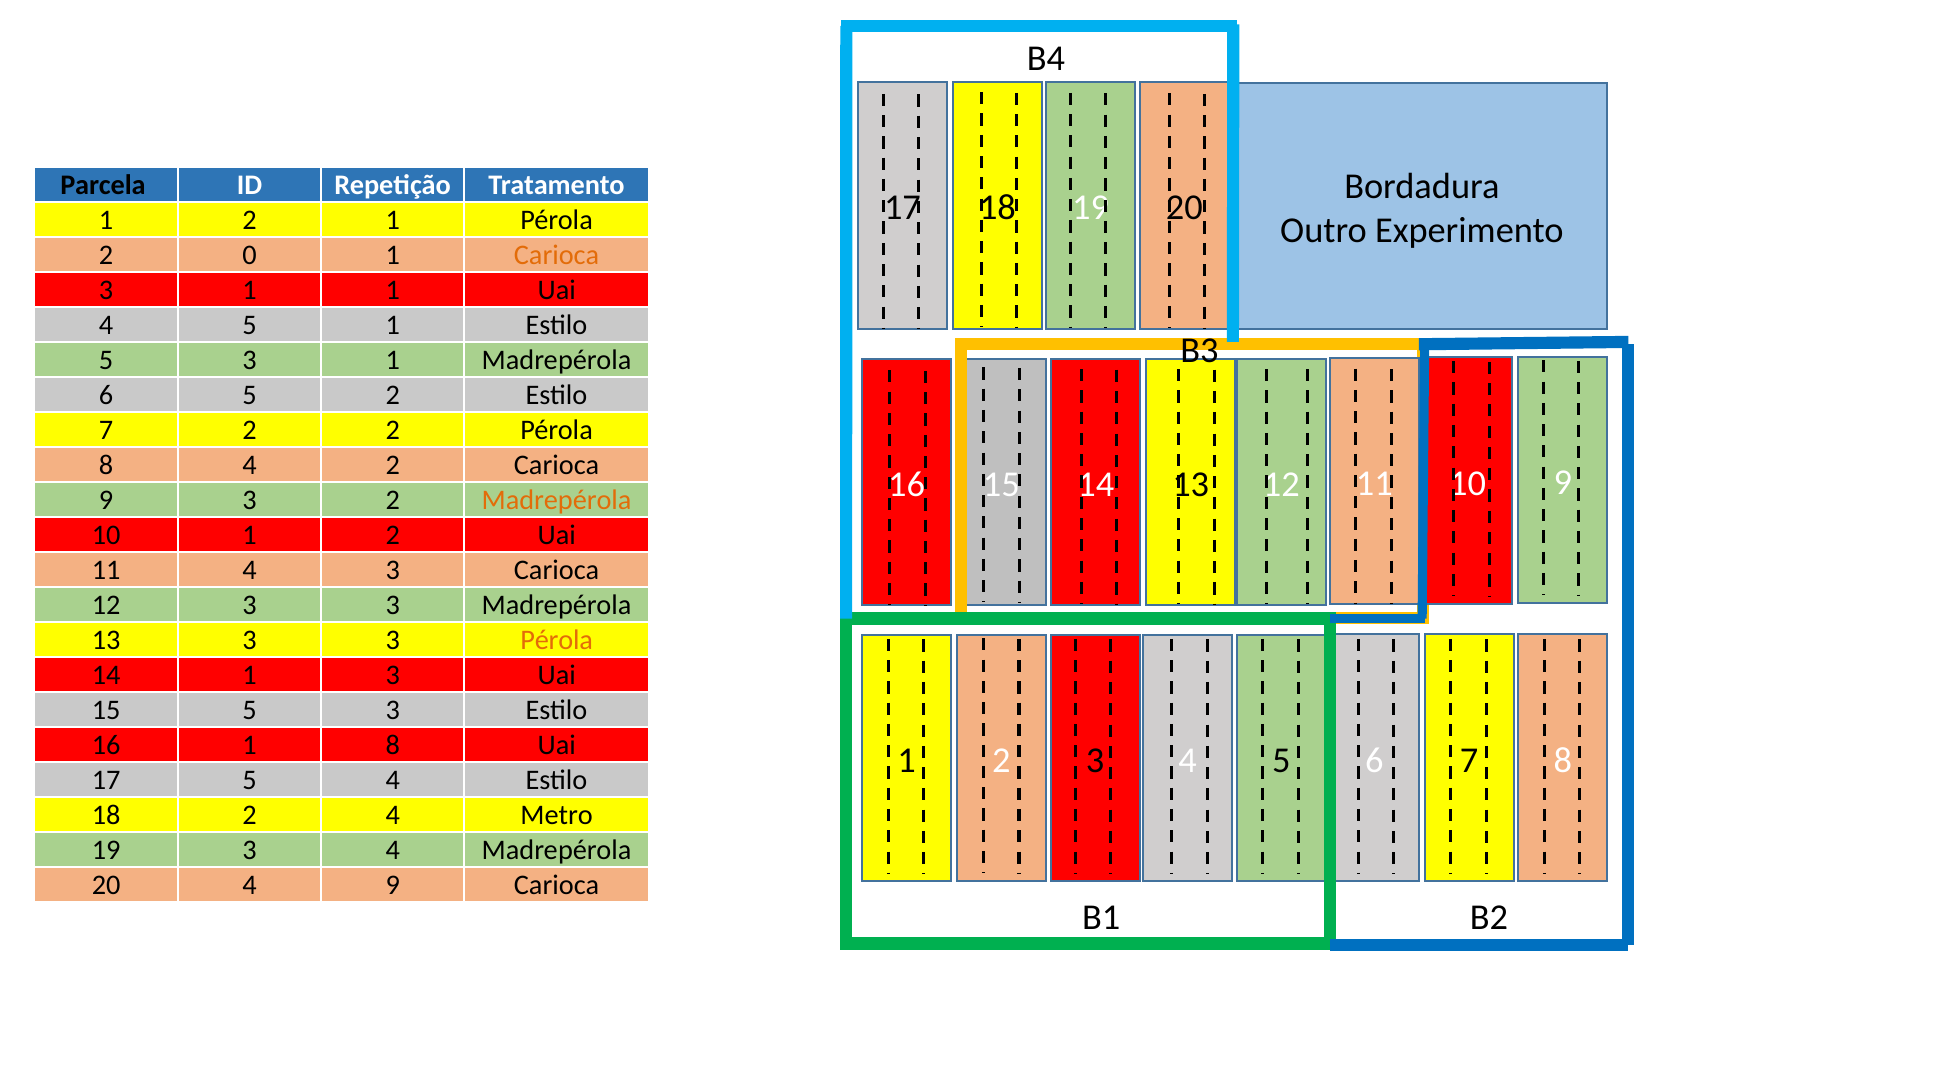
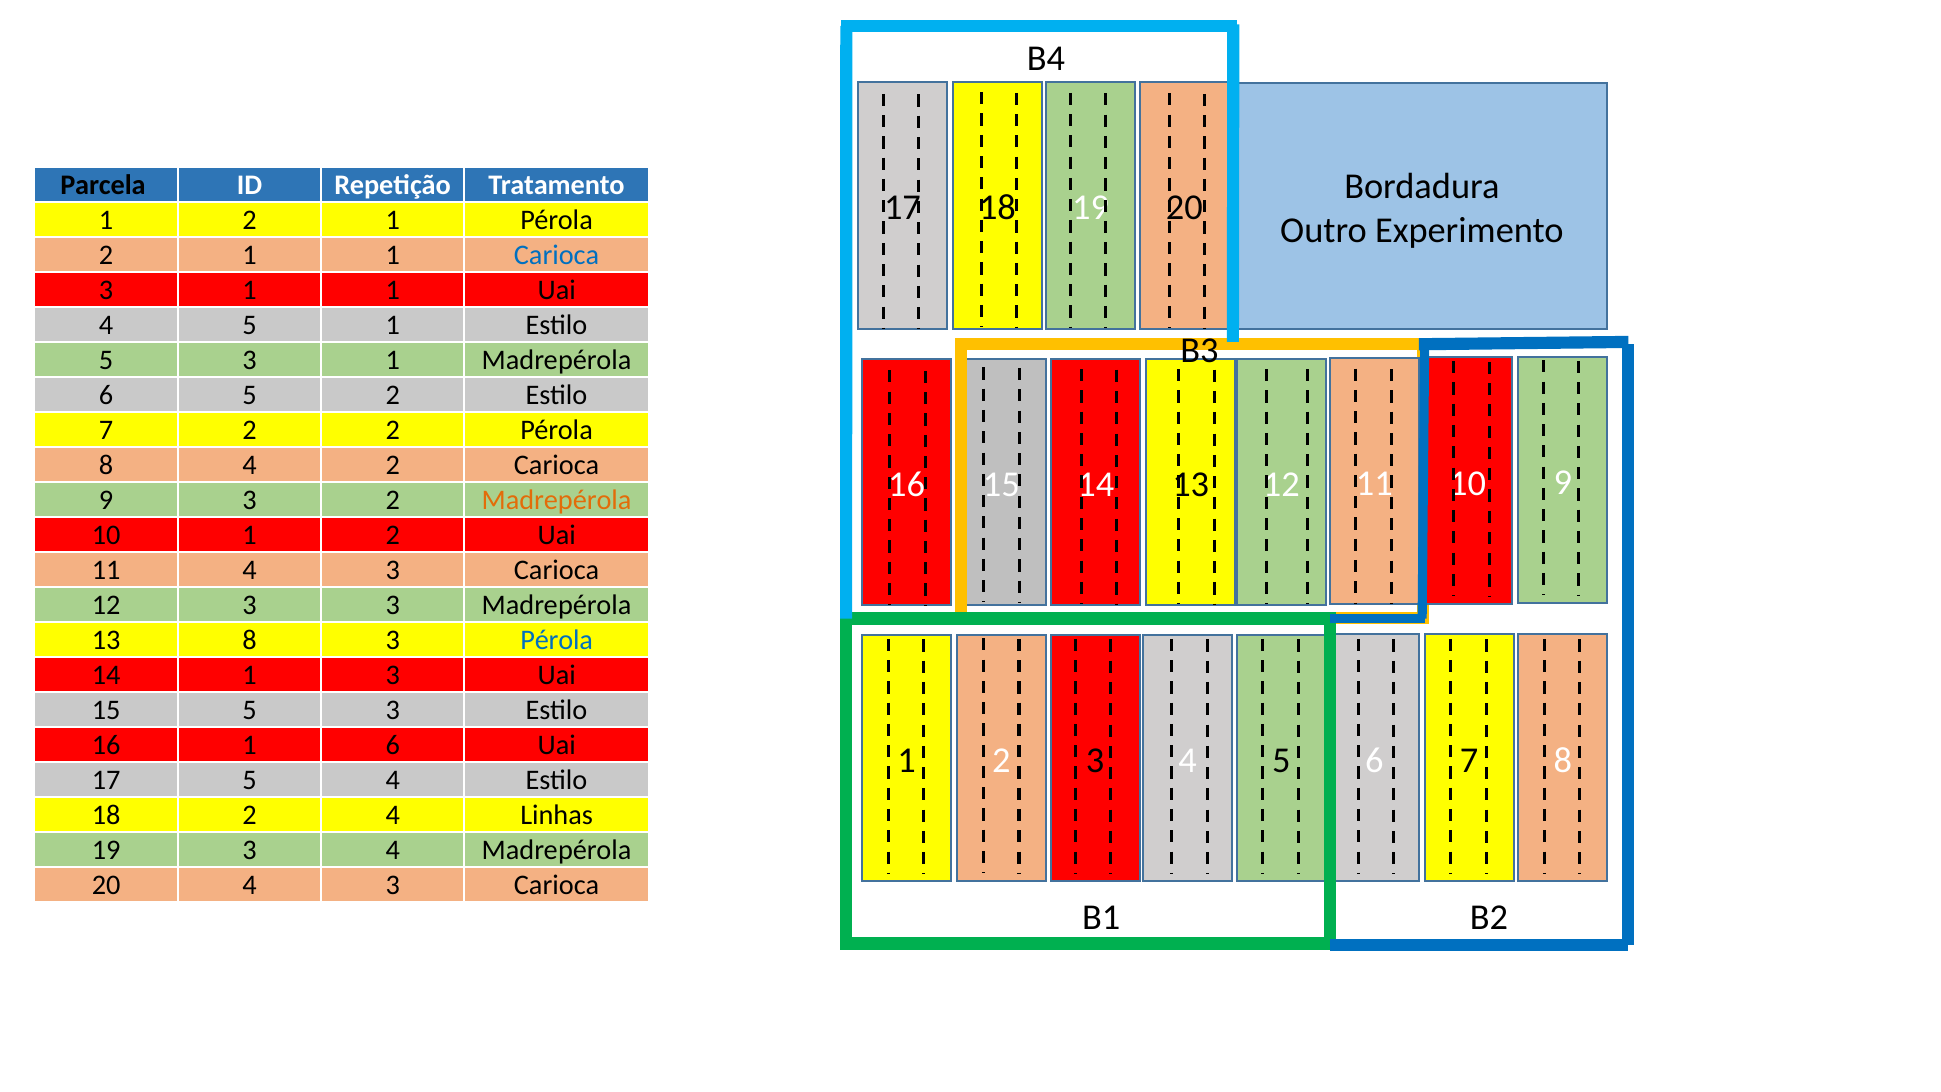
0 at (249, 255): 0 -> 1
Carioca at (557, 255) colour: orange -> blue
13 3: 3 -> 8
Pérola at (557, 640) colour: orange -> blue
1 8: 8 -> 6
Metro: Metro -> Linhas
20 4 9: 9 -> 3
